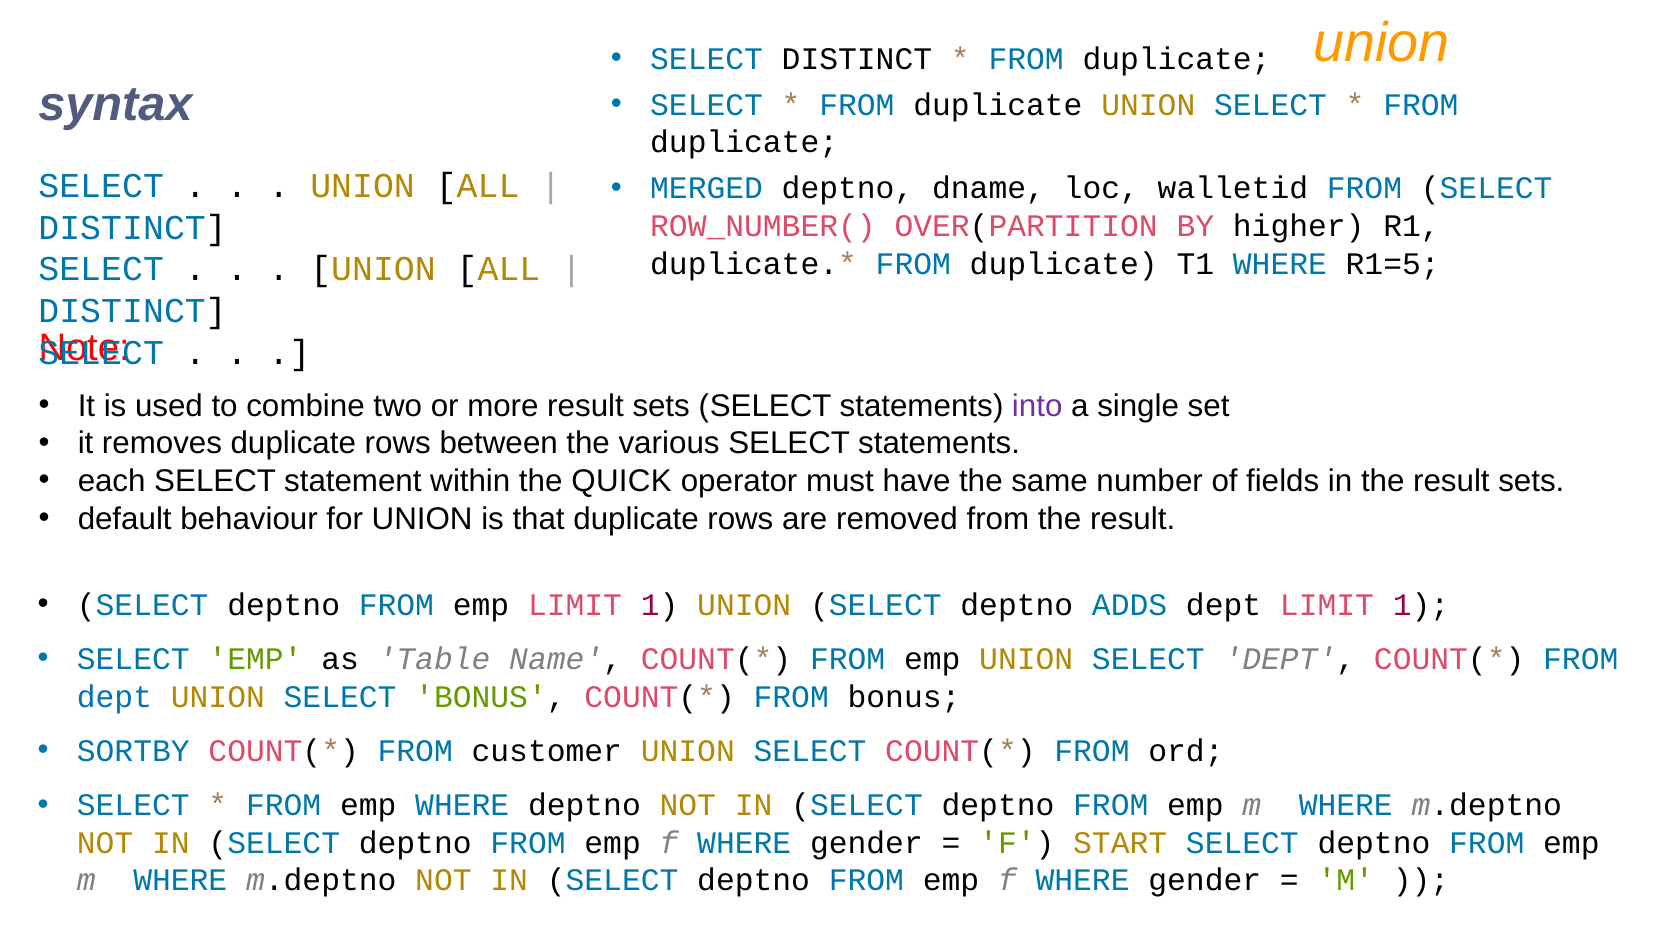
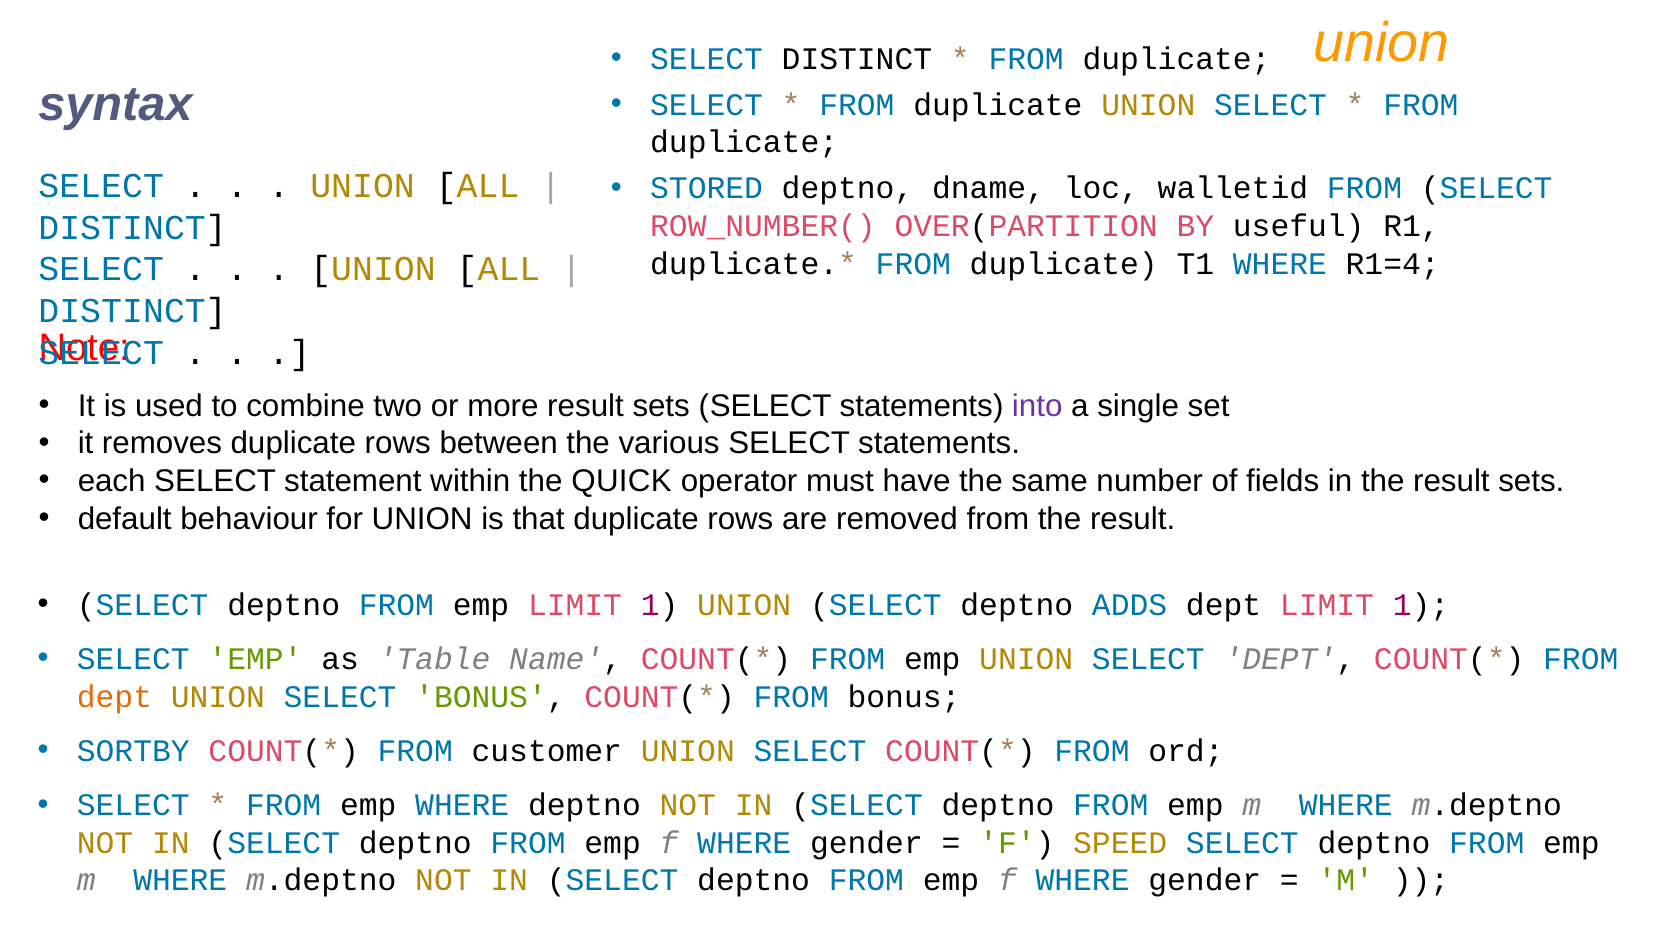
MERGED: MERGED -> STORED
higher: higher -> useful
R1=5: R1=5 -> R1=4
dept at (114, 697) colour: blue -> orange
START: START -> SPEED
